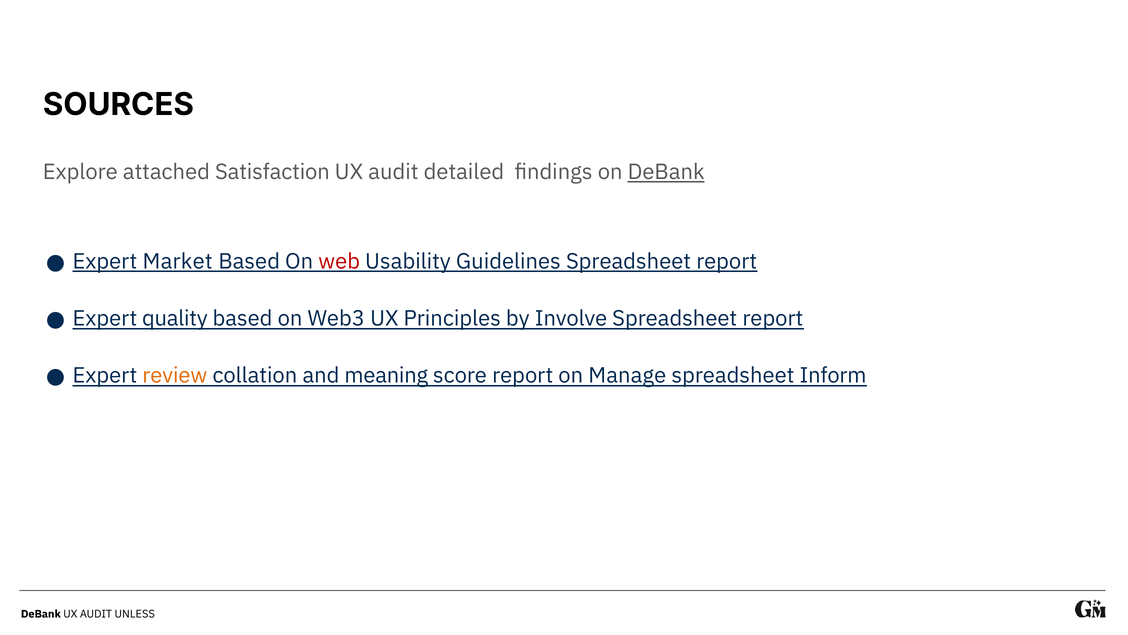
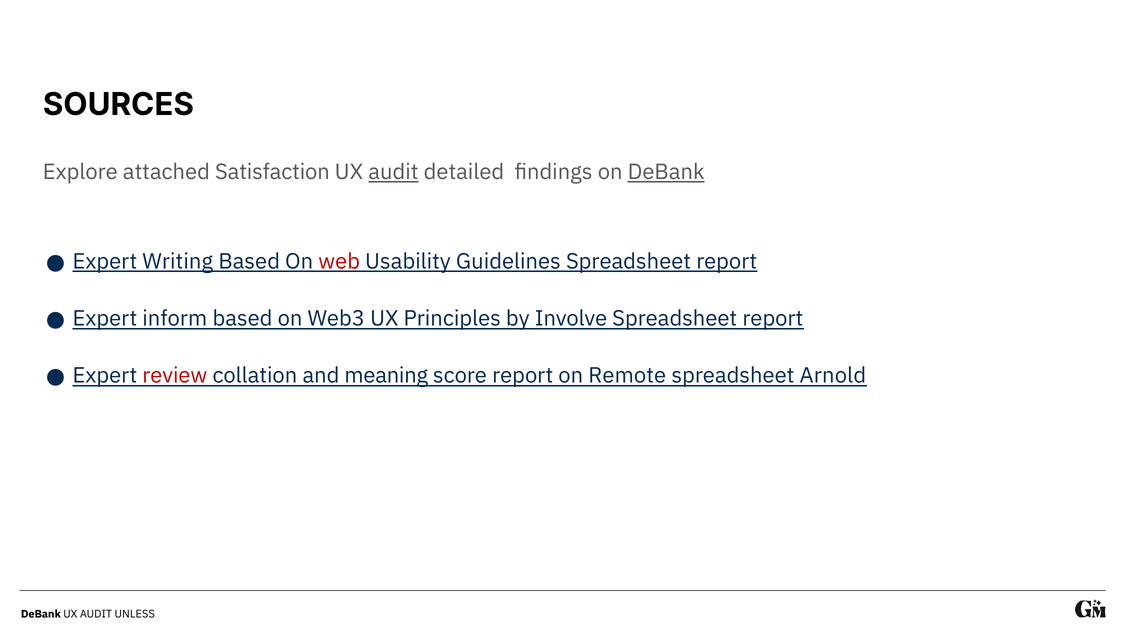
audit at (393, 172) underline: none -> present
Market: Market -> Writing
quality: quality -> inform
review colour: orange -> red
Manage: Manage -> Remote
Inform: Inform -> Arnold
